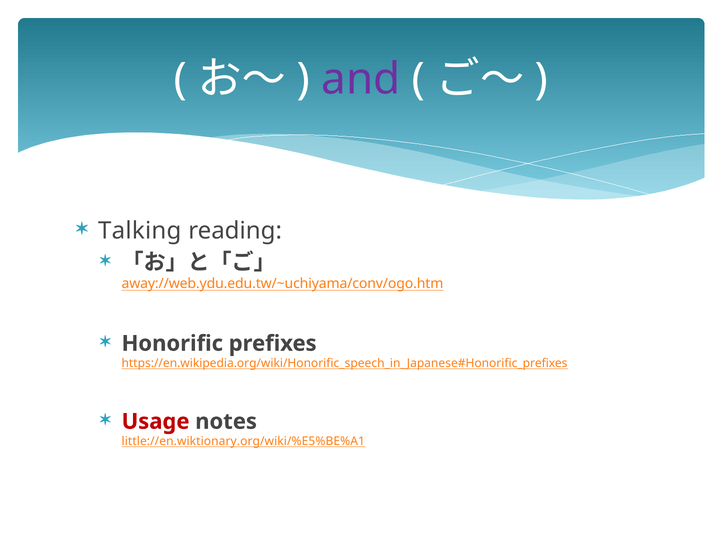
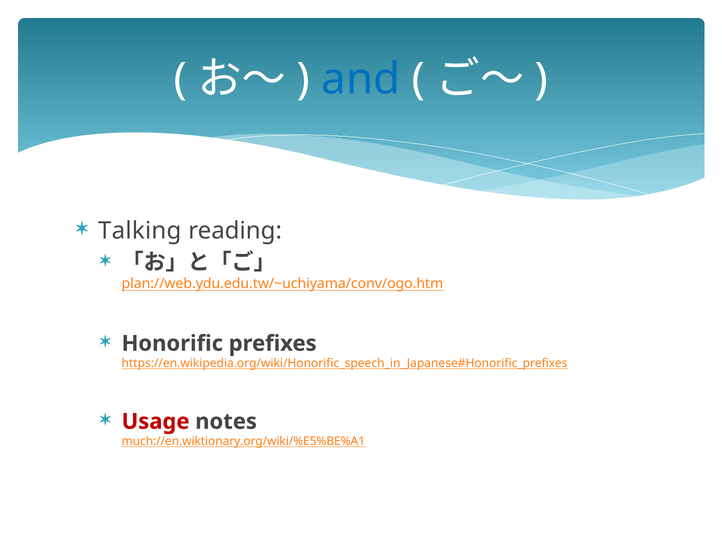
and colour: purple -> blue
away://web.ydu.edu.tw/~uchiyama/conv/ogo.htm: away://web.ydu.edu.tw/~uchiyama/conv/ogo.htm -> plan://web.ydu.edu.tw/~uchiyama/conv/ogo.htm
little://en.wiktionary.org/wiki/%E5%BE%A1: little://en.wiktionary.org/wiki/%E5%BE%A1 -> much://en.wiktionary.org/wiki/%E5%BE%A1
